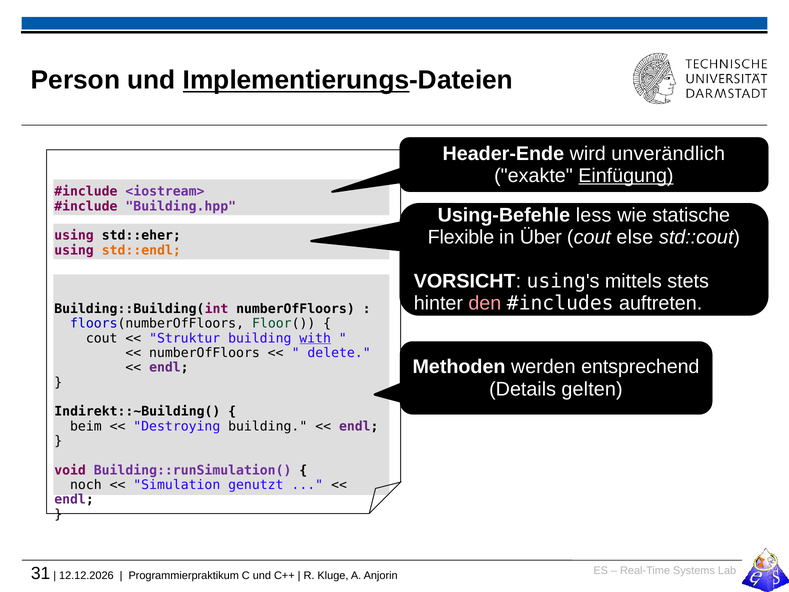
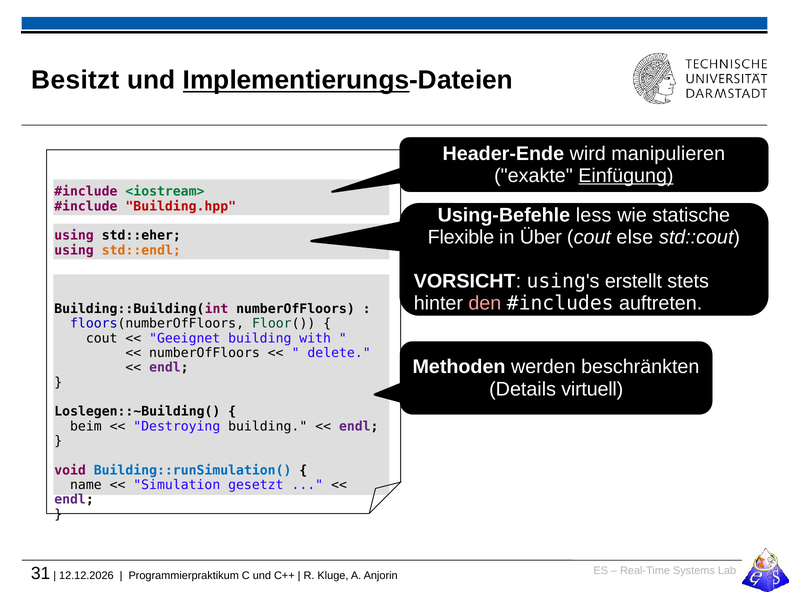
Person: Person -> Besitzt
unverändlich: unverändlich -> manipulieren
<iostream> colour: purple -> green
Building.hpp colour: purple -> red
mittels: mittels -> erstellt
Struktur: Struktur -> Geeignet
with underline: present -> none
entsprechend: entsprechend -> beschränkten
gelten: gelten -> virtuell
Indirekt::~Building(: Indirekt::~Building( -> Loslegen::~Building(
Building::runSimulation( colour: purple -> blue
noch: noch -> name
genutzt: genutzt -> gesetzt
